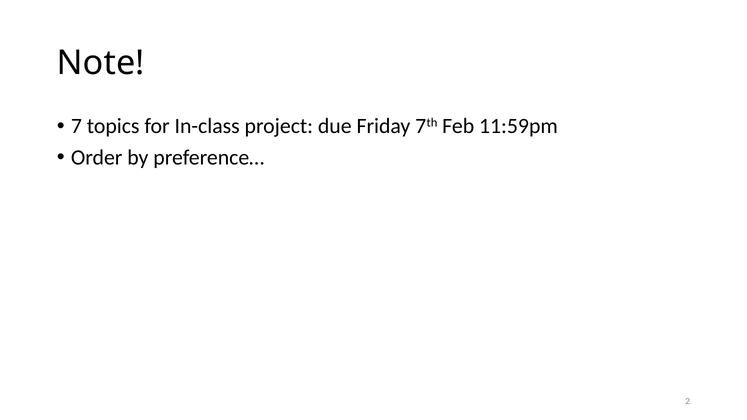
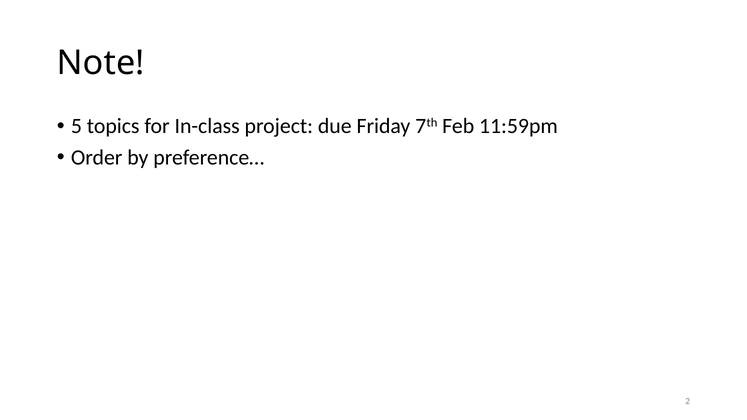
7: 7 -> 5
